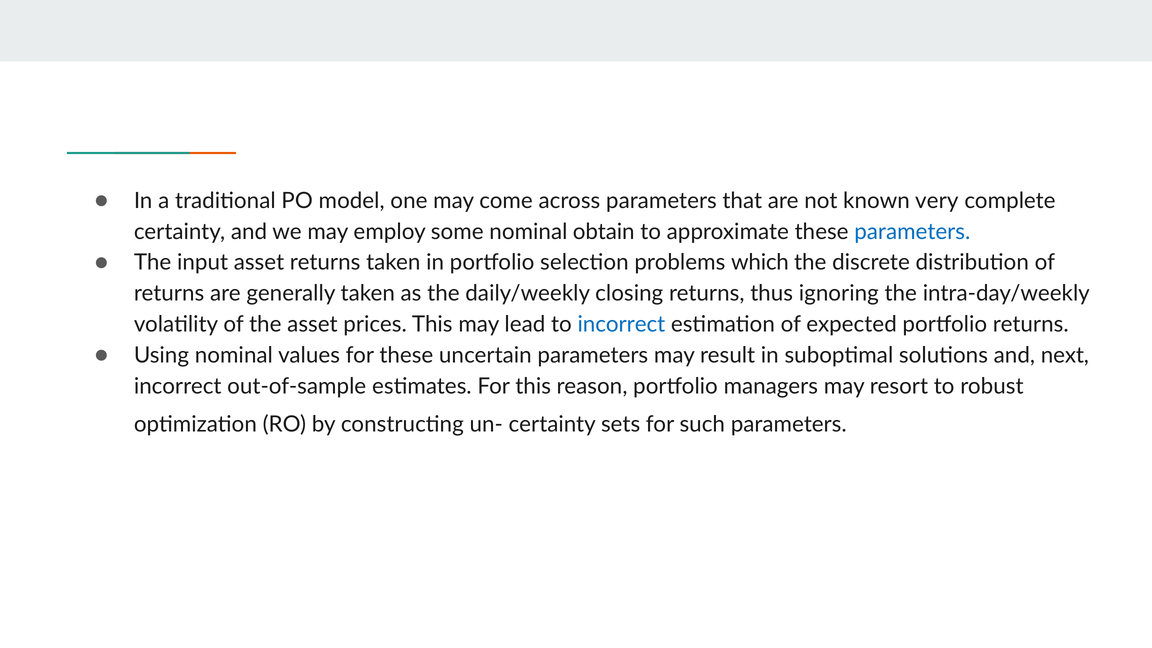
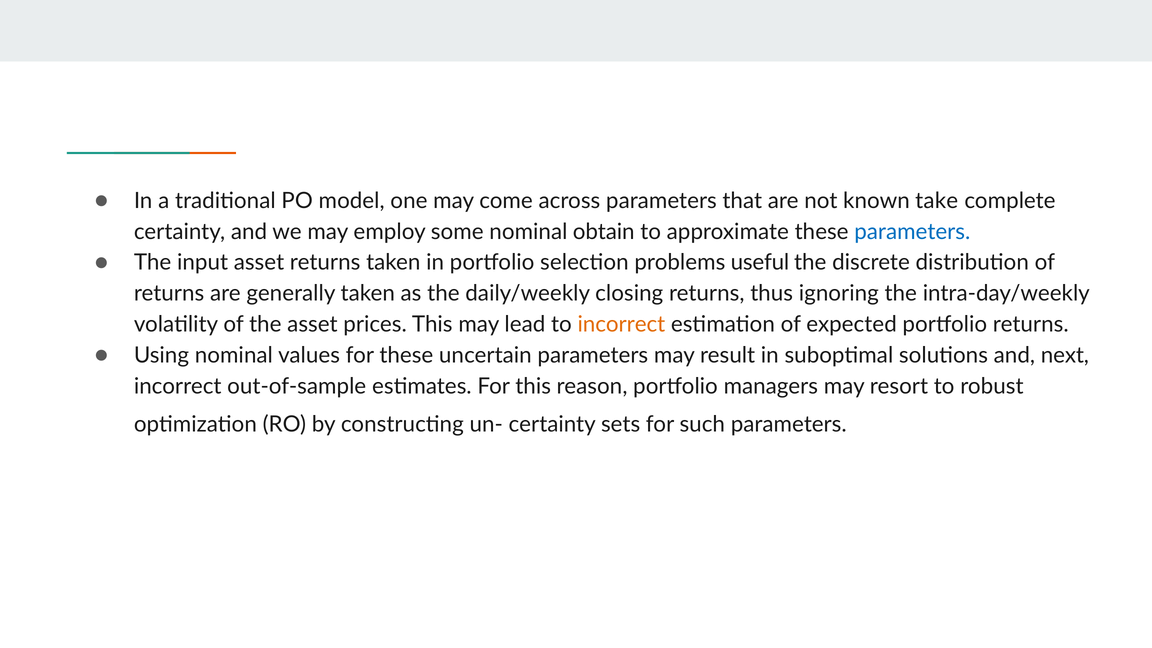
very: very -> take
which: which -> useful
incorrect at (621, 324) colour: blue -> orange
